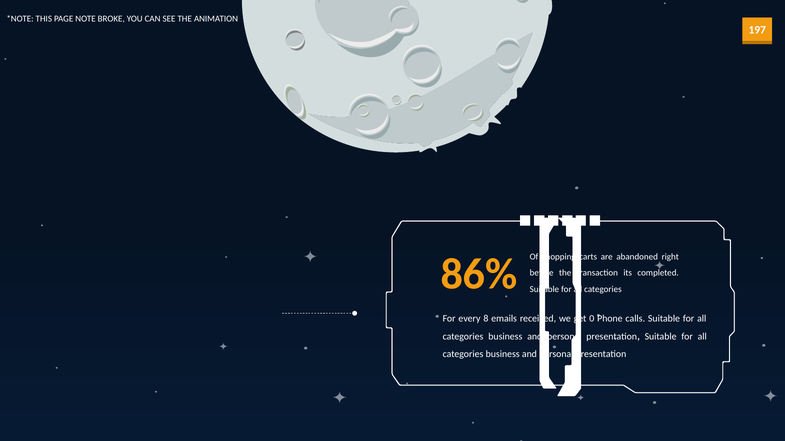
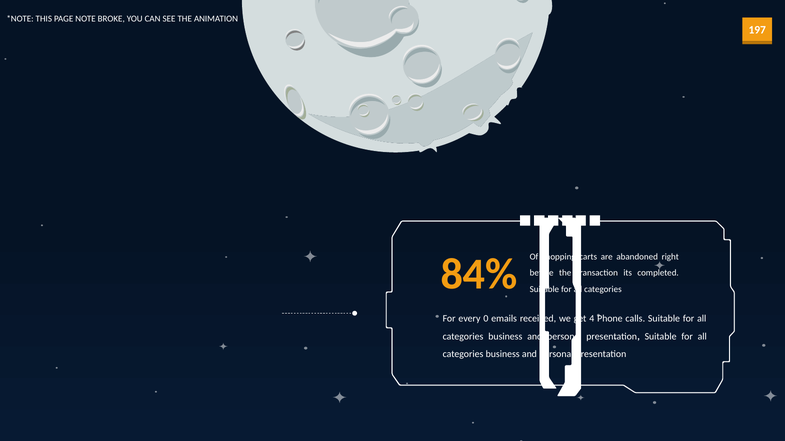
86%: 86% -> 84%
8: 8 -> 0
0: 0 -> 4
